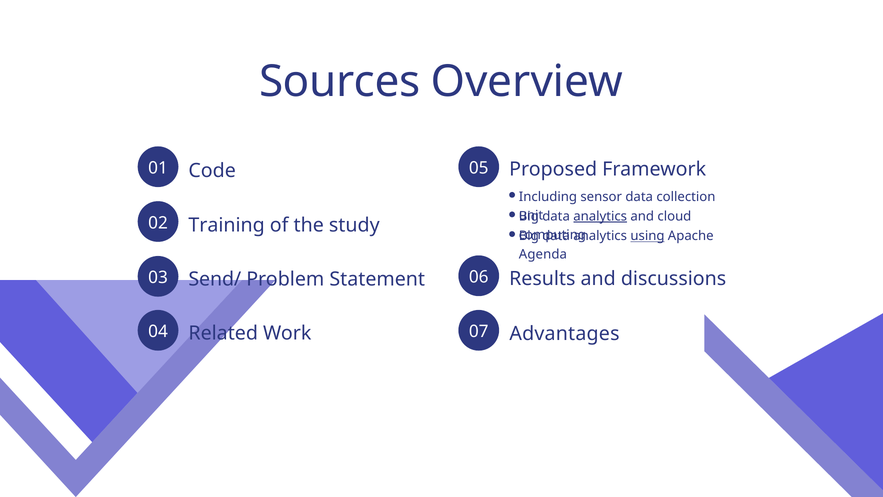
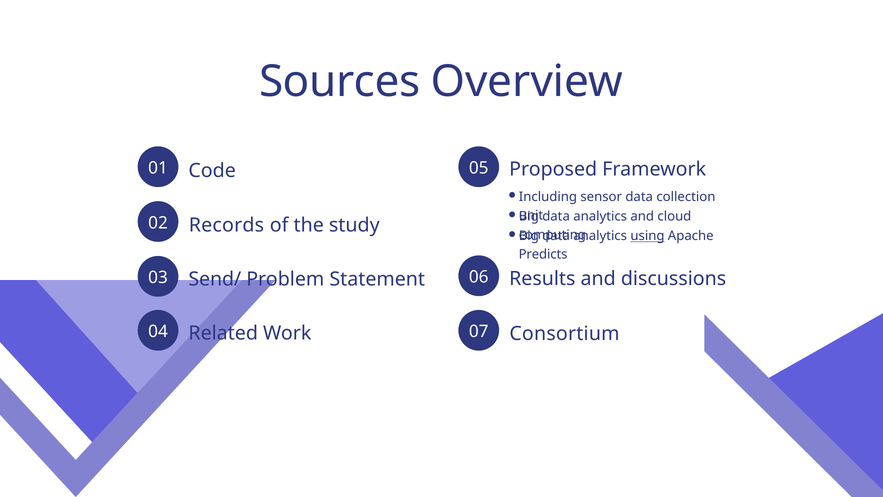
analytics at (600, 216) underline: present -> none
Training: Training -> Records
Agenda: Agenda -> Predicts
Advantages: Advantages -> Consortium
